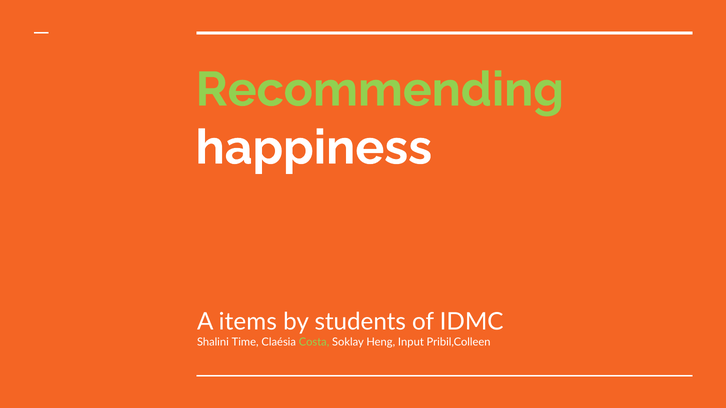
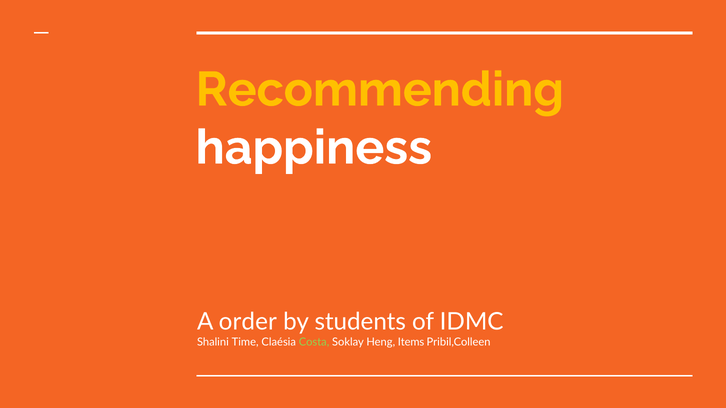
Recommending colour: light green -> yellow
items: items -> order
Input: Input -> Items
